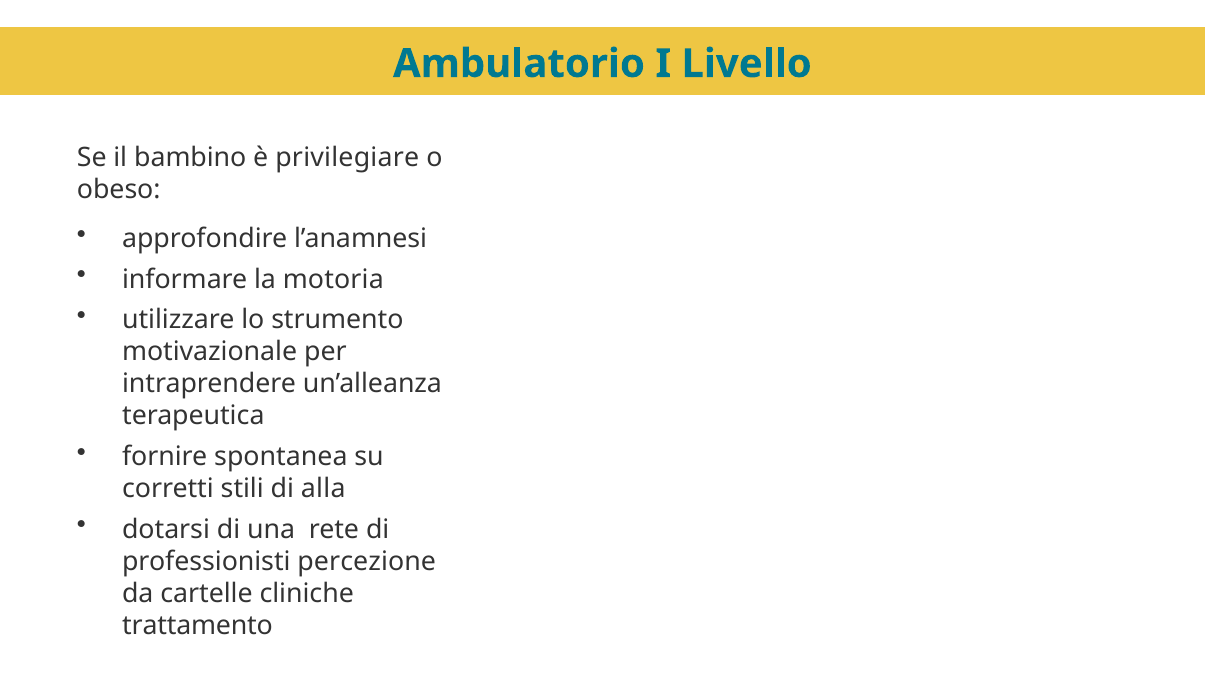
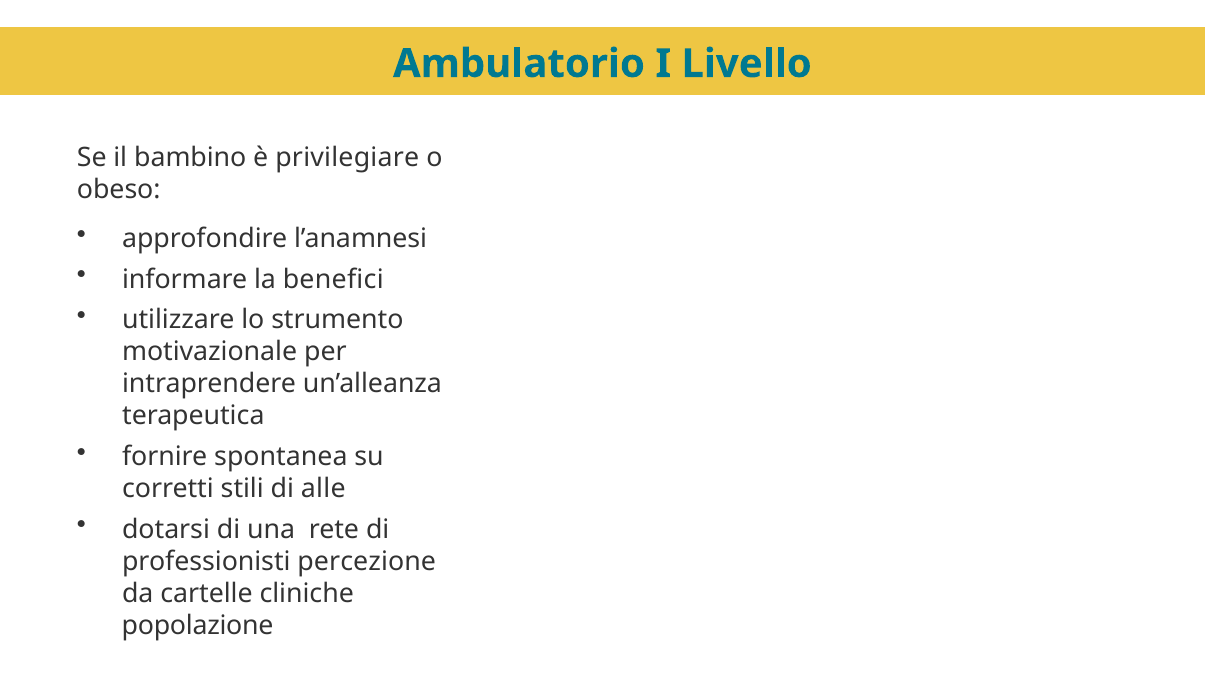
motoria: motoria -> benefici
alla: alla -> alle
trattamento: trattamento -> popolazione
